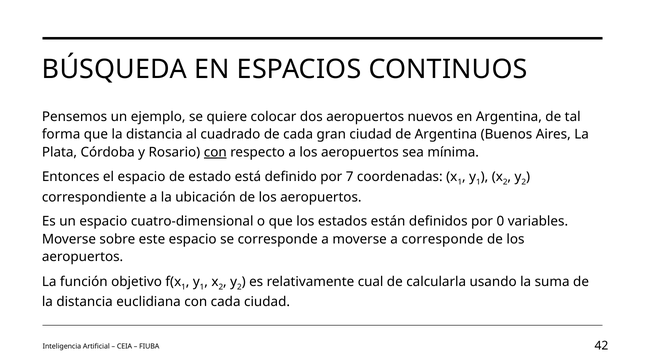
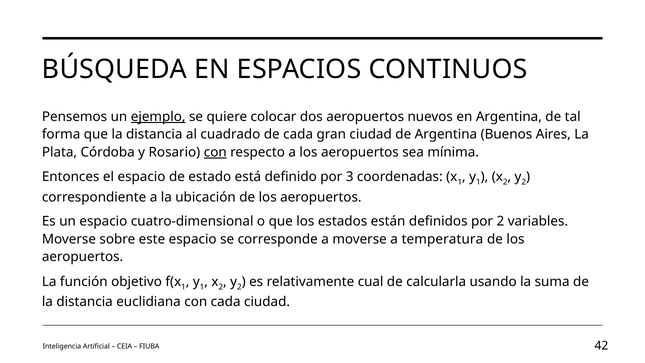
ejemplo underline: none -> present
7: 7 -> 3
por 0: 0 -> 2
a corresponde: corresponde -> temperatura
